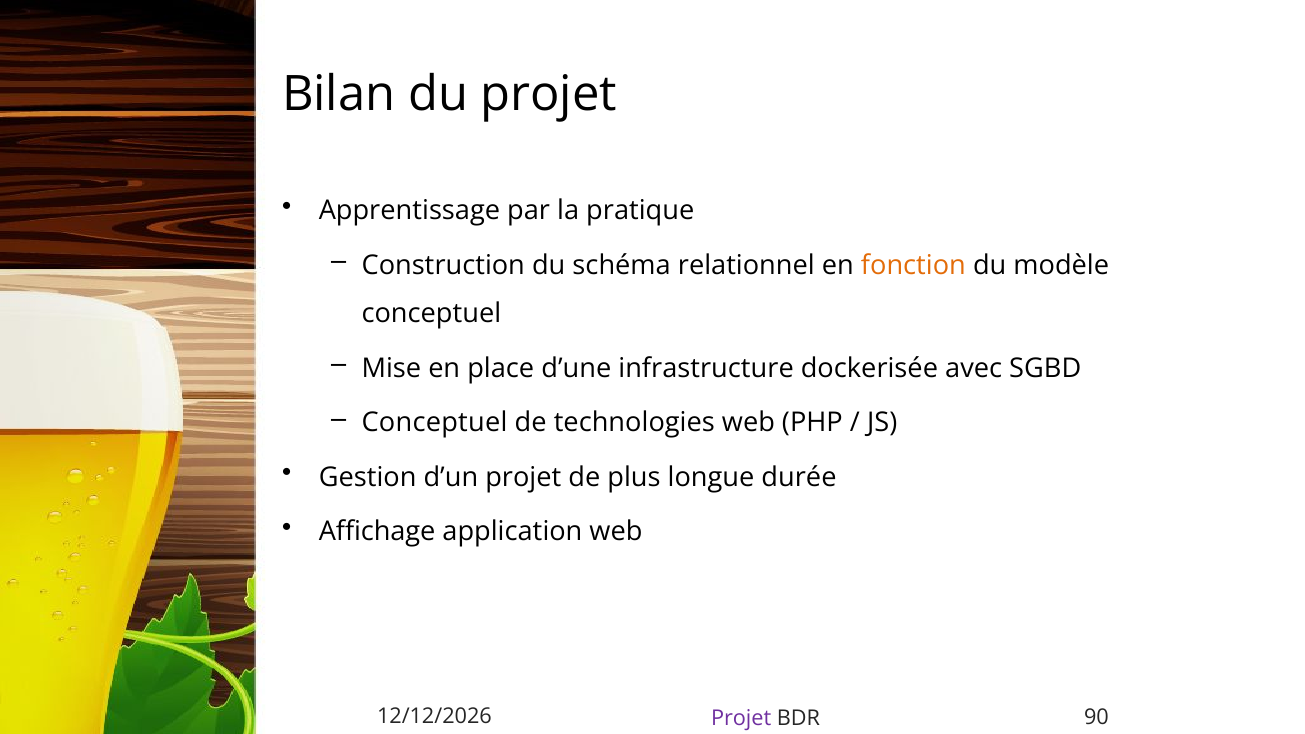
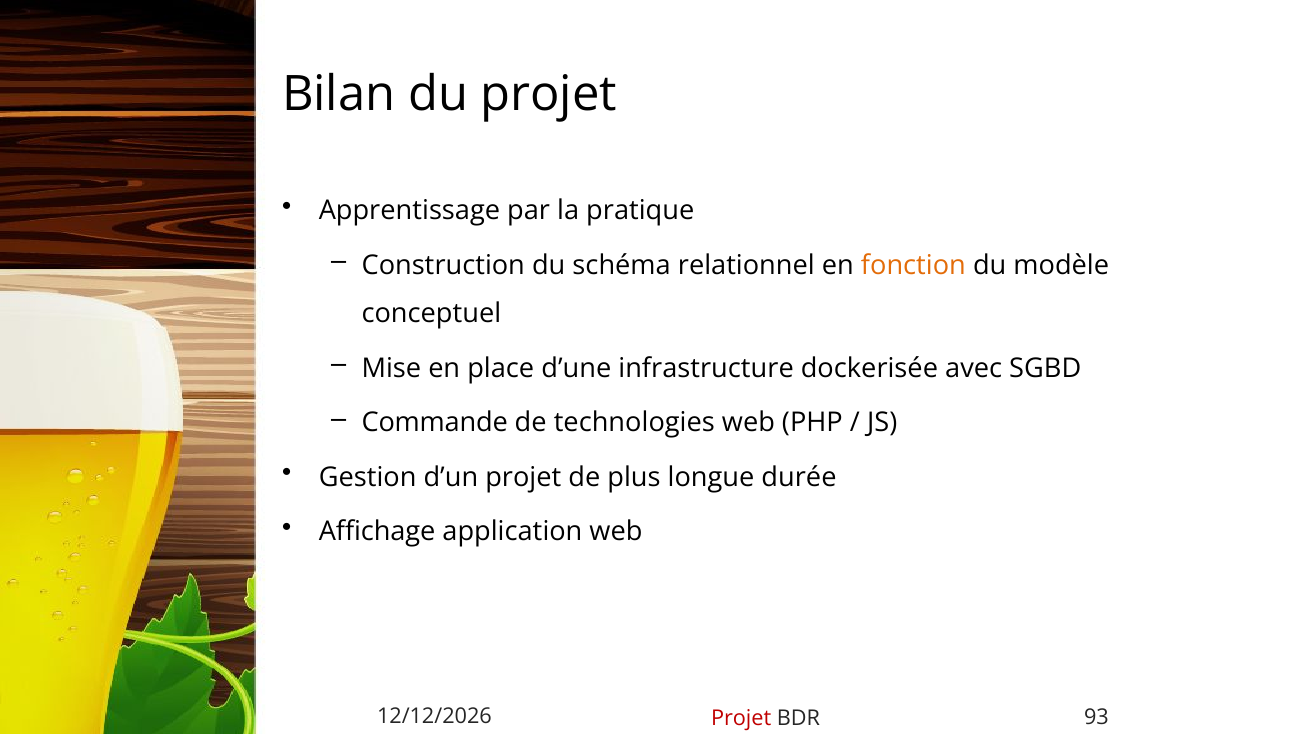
Conceptuel at (435, 423): Conceptuel -> Commande
Projet at (741, 718) colour: purple -> red
90: 90 -> 93
